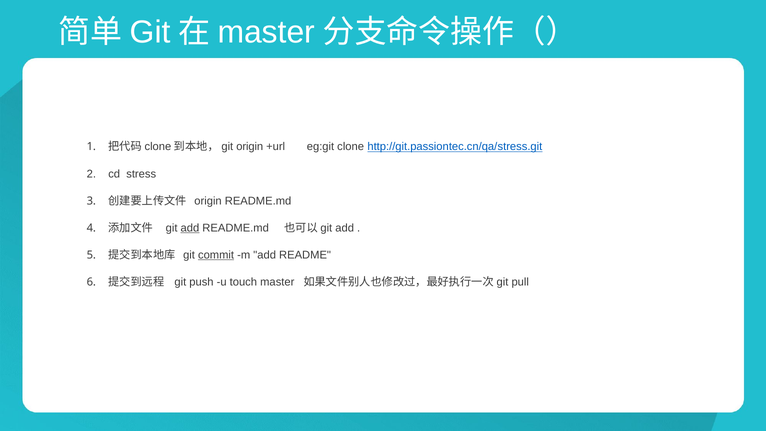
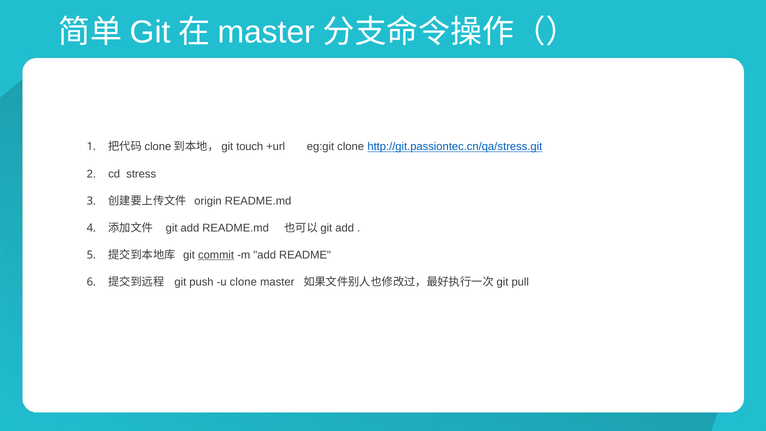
origin at (250, 147): origin -> touch
add at (190, 228) underline: present -> none
u touch: touch -> clone
